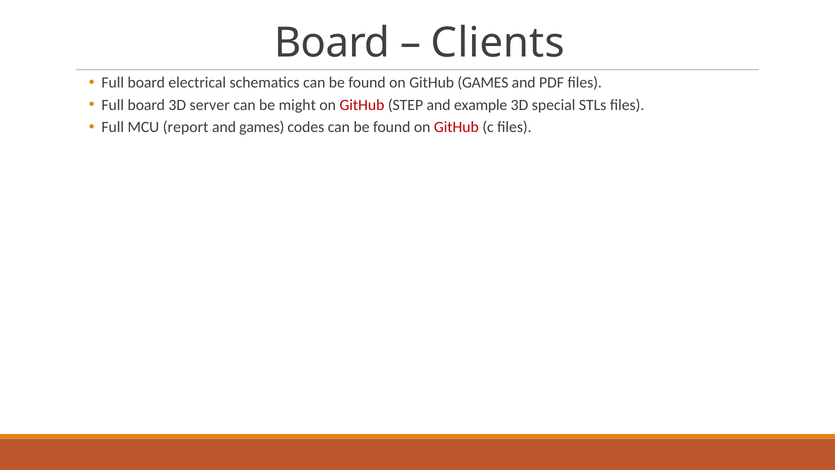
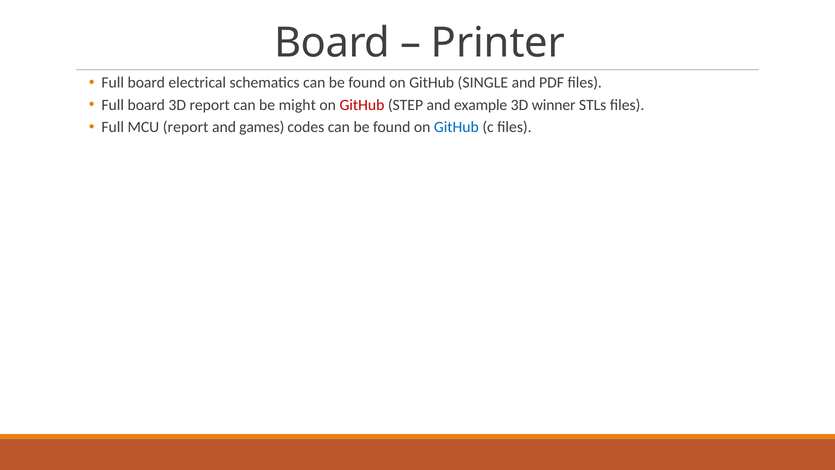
Clients: Clients -> Printer
GitHub GAMES: GAMES -> SINGLE
3D server: server -> report
special: special -> winner
GitHub at (456, 127) colour: red -> blue
